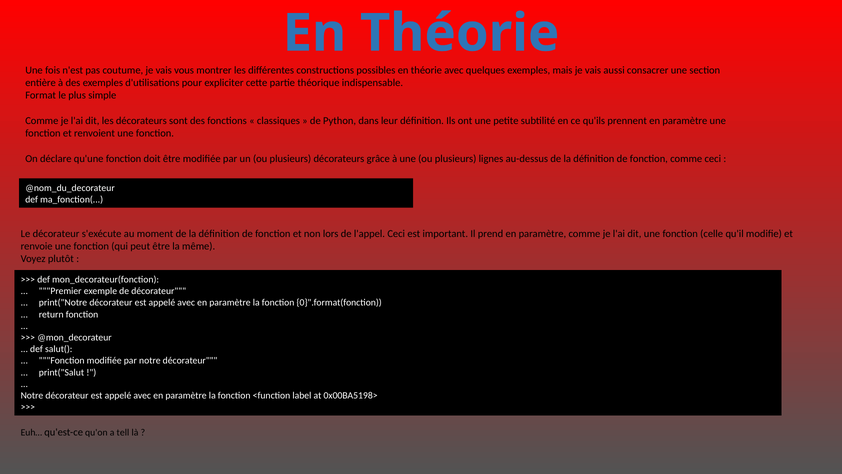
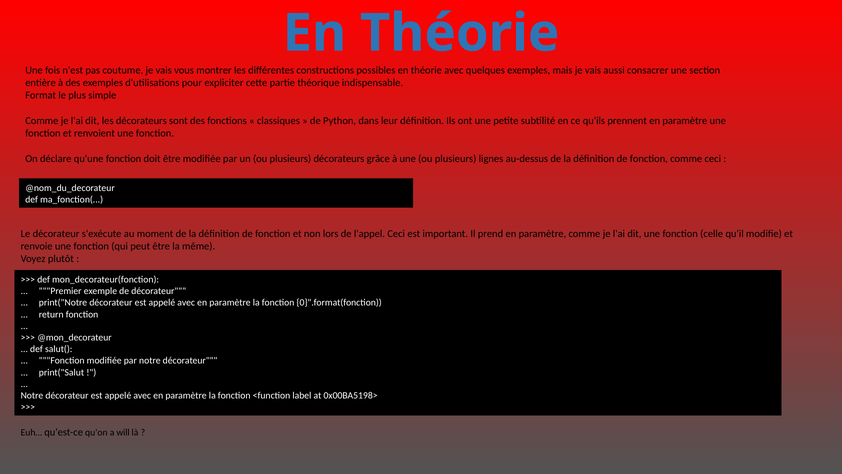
tell: tell -> will
